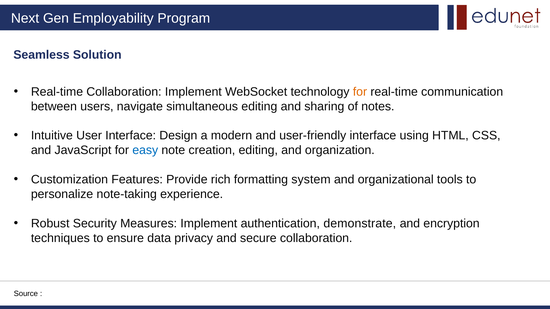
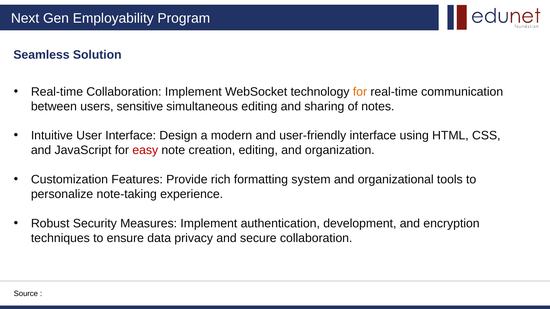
navigate: navigate -> sensitive
easy colour: blue -> red
demonstrate: demonstrate -> development
